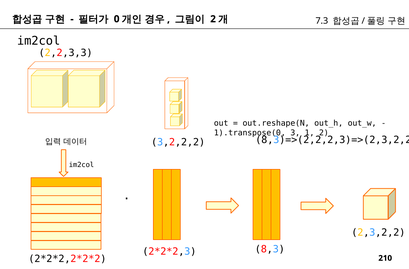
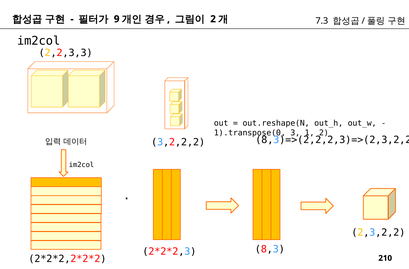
0: 0 -> 9
